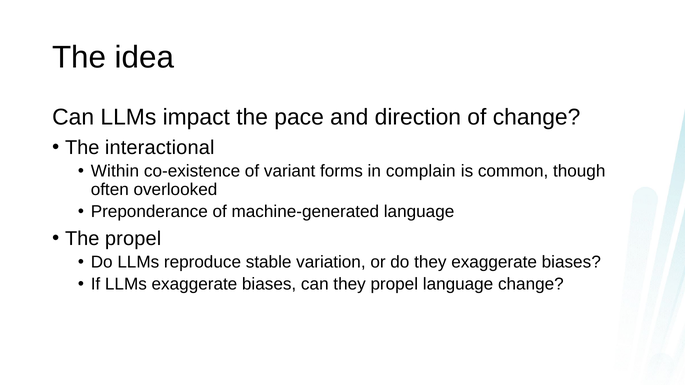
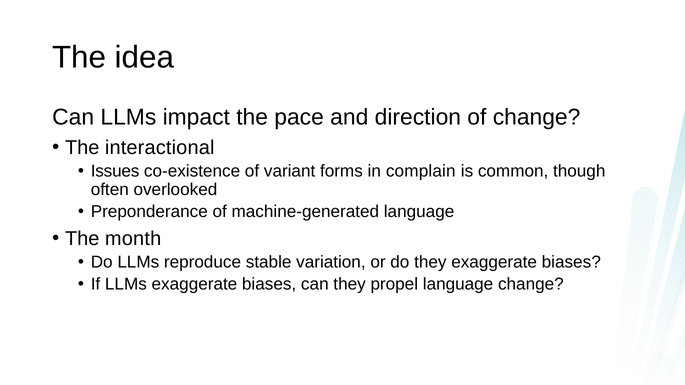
Within: Within -> Issues
The propel: propel -> month
